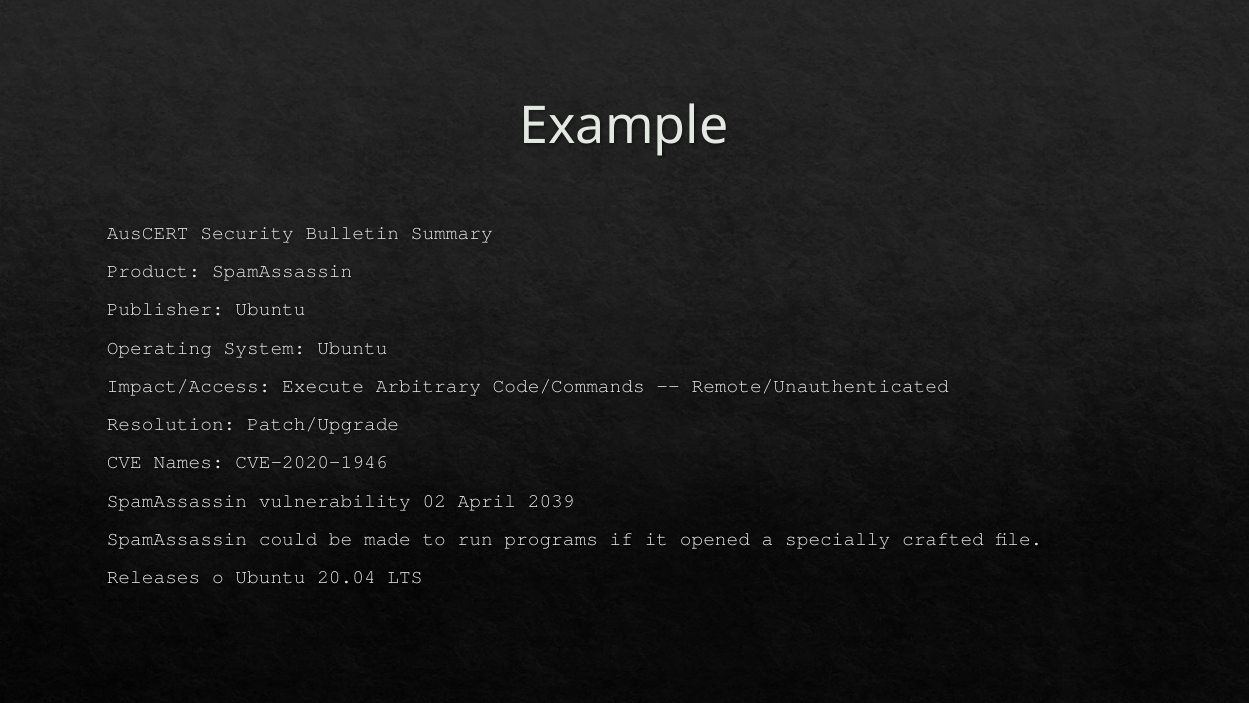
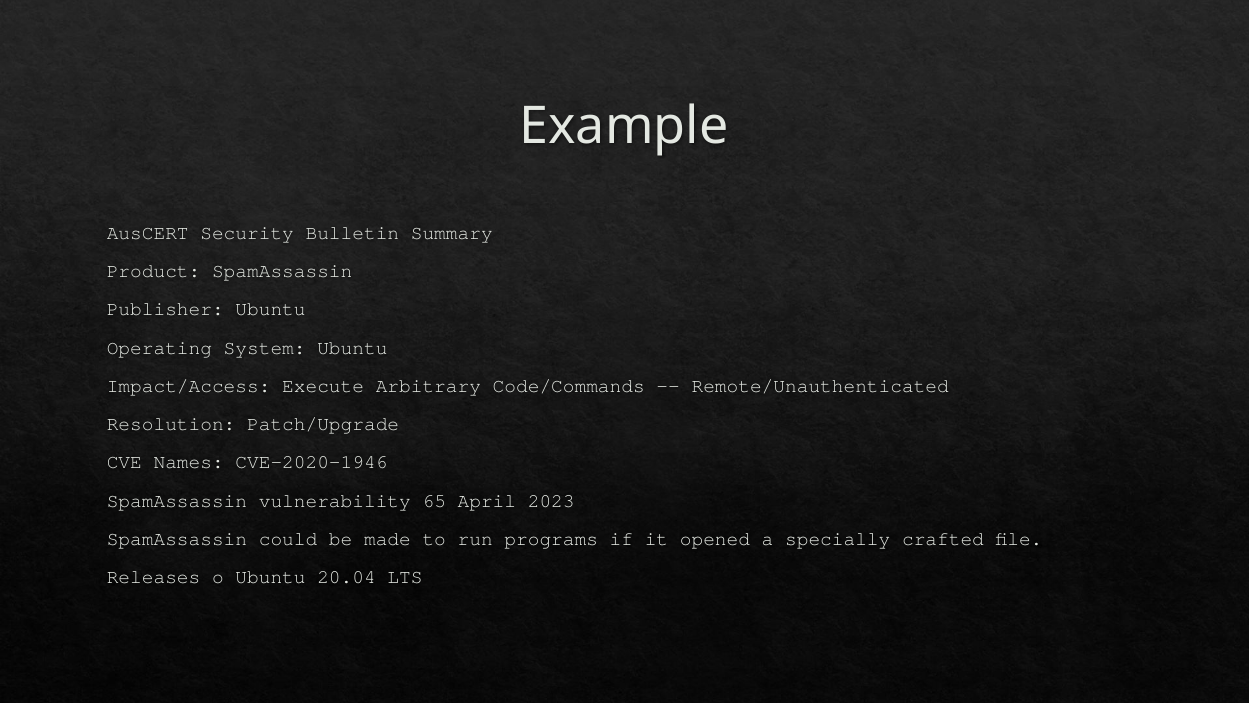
02: 02 -> 65
2039: 2039 -> 2023
